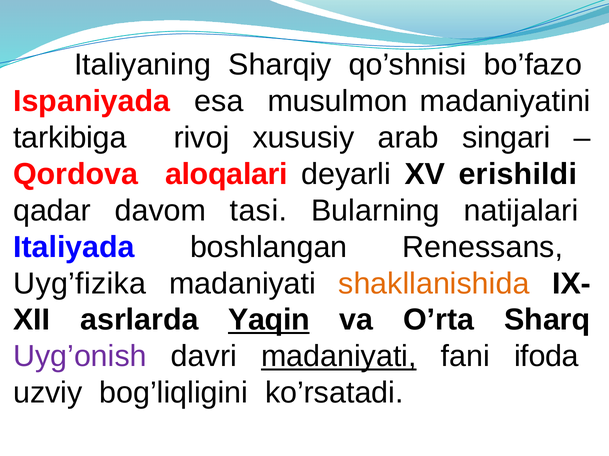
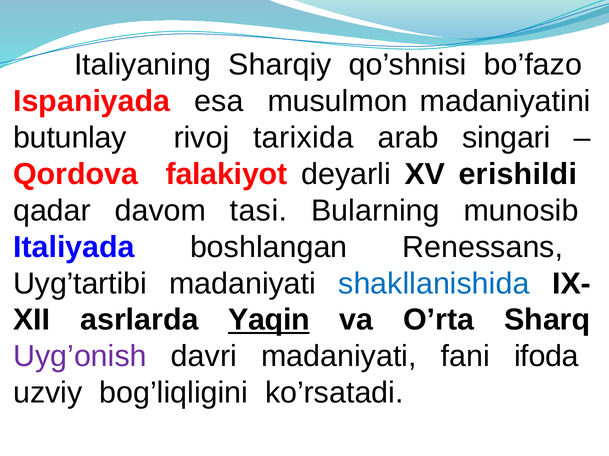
tarkibiga: tarkibiga -> butunlay
xususiy: xususiy -> tarixida
aloqalari: aloqalari -> falakiyot
natijalari: natijalari -> munosib
Uyg’fizika: Uyg’fizika -> Uyg’tartibi
shakllanishida colour: orange -> blue
madaniyati at (339, 357) underline: present -> none
